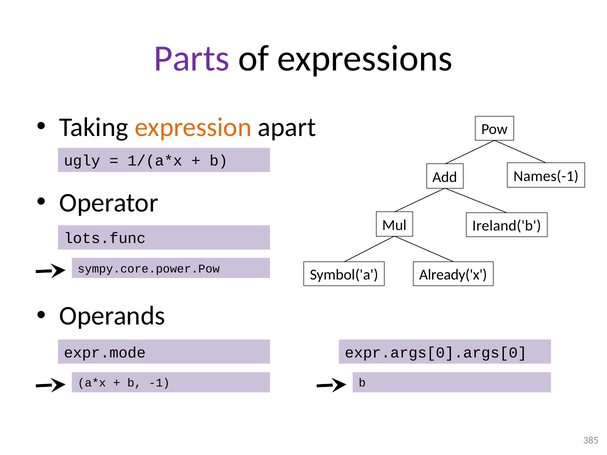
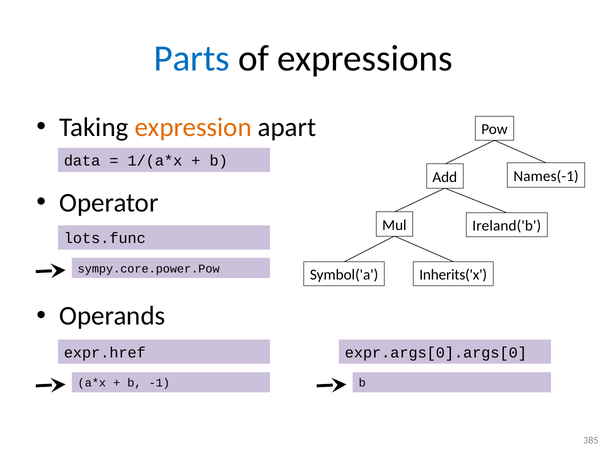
Parts colour: purple -> blue
ugly: ugly -> data
Already('x: Already('x -> Inherits('x
expr.mode: expr.mode -> expr.href
